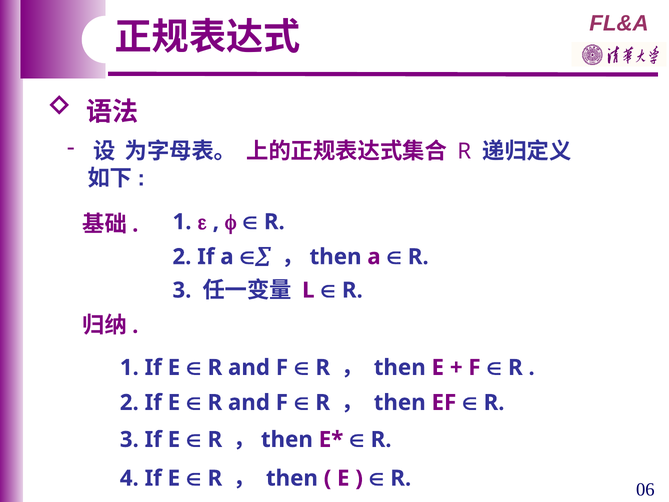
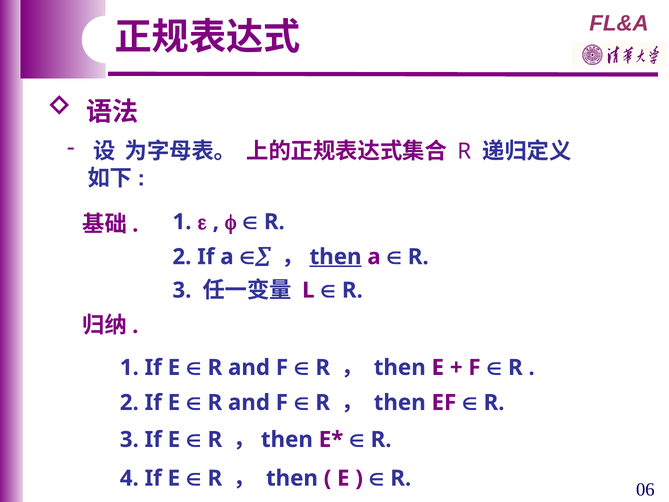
then at (336, 257) underline: none -> present
